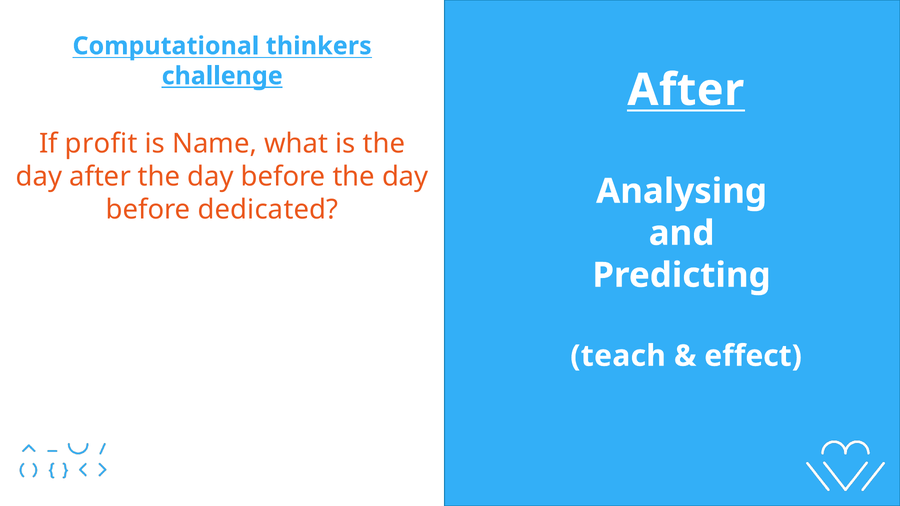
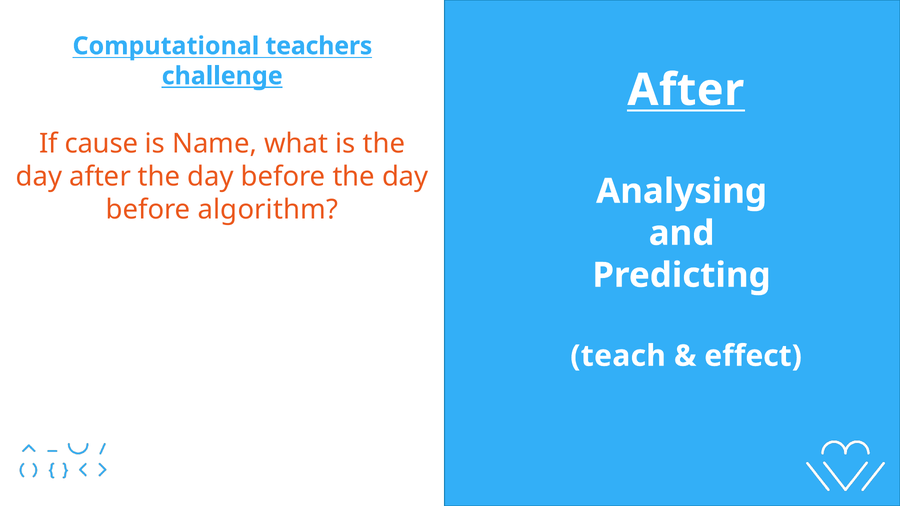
thinkers: thinkers -> teachers
profit: profit -> cause
dedicated: dedicated -> algorithm
